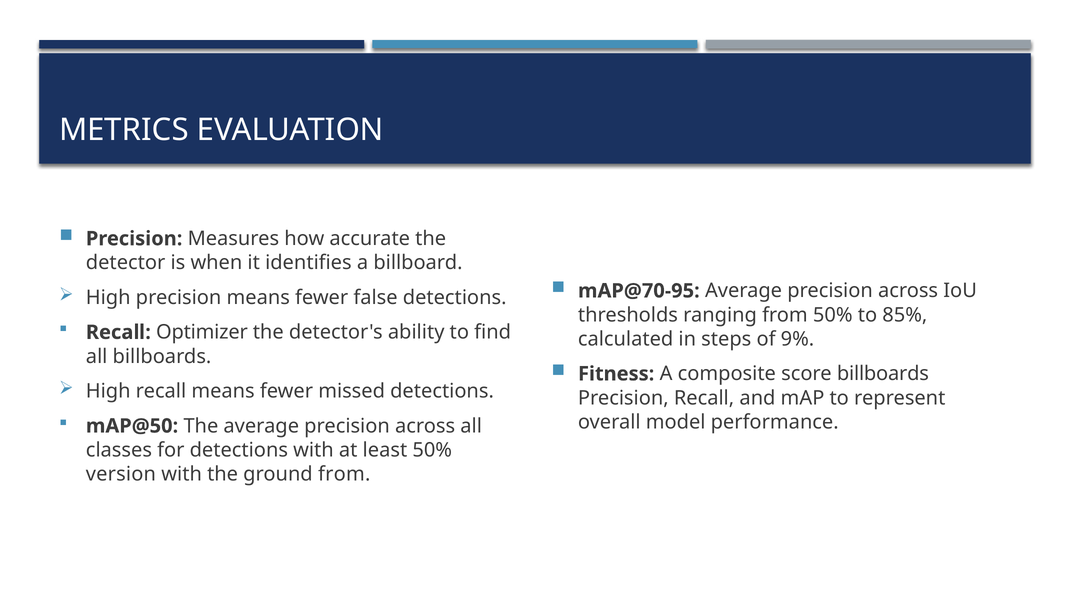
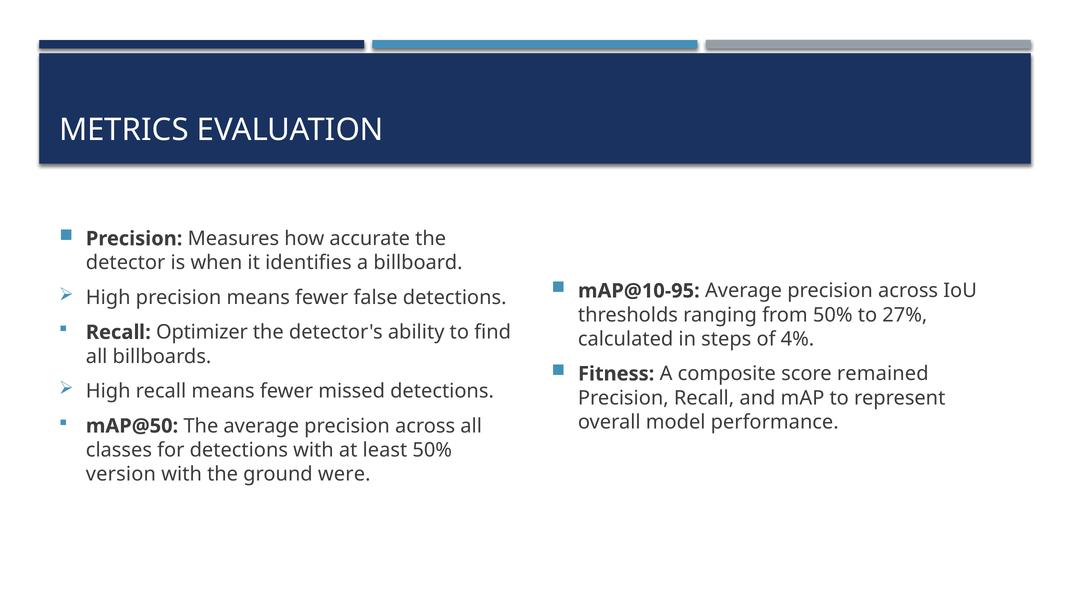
mAP@70-95: mAP@70-95 -> mAP@10-95
85%: 85% -> 27%
9%: 9% -> 4%
score billboards: billboards -> remained
ground from: from -> were
